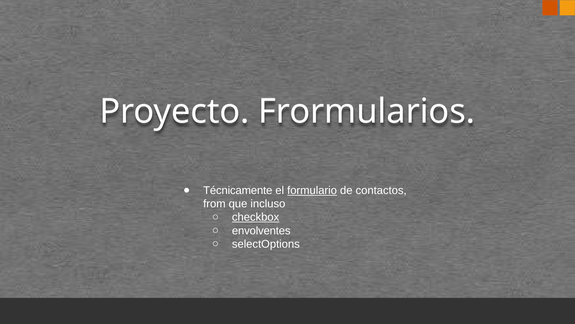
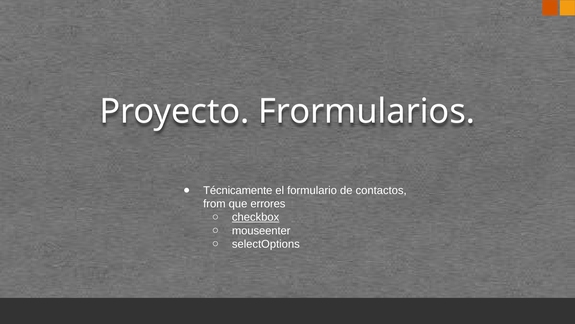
formulario underline: present -> none
incluso: incluso -> errores
envolventes: envolventes -> mouseenter
